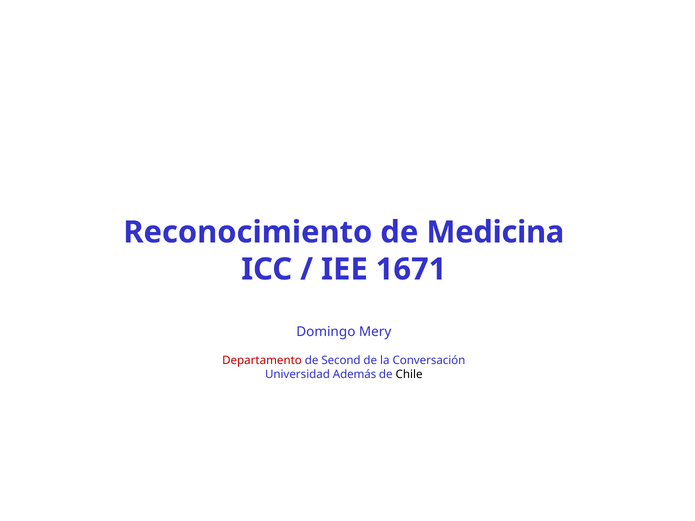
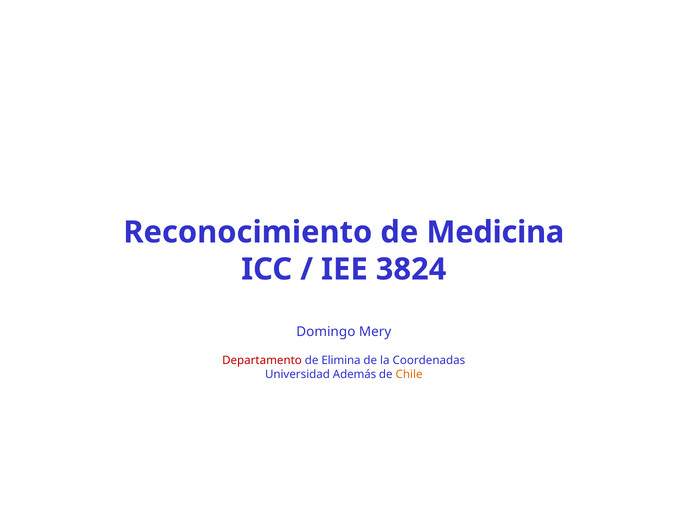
1671: 1671 -> 3824
Second: Second -> Elimina
Conversación: Conversación -> Coordenadas
Chile colour: black -> orange
